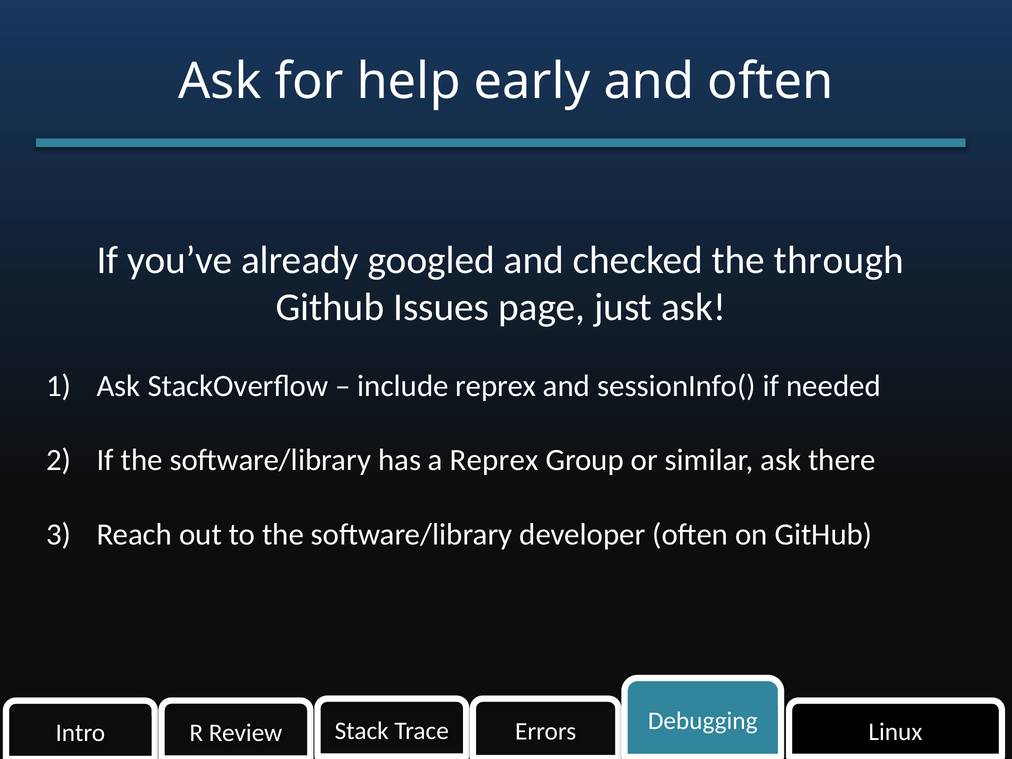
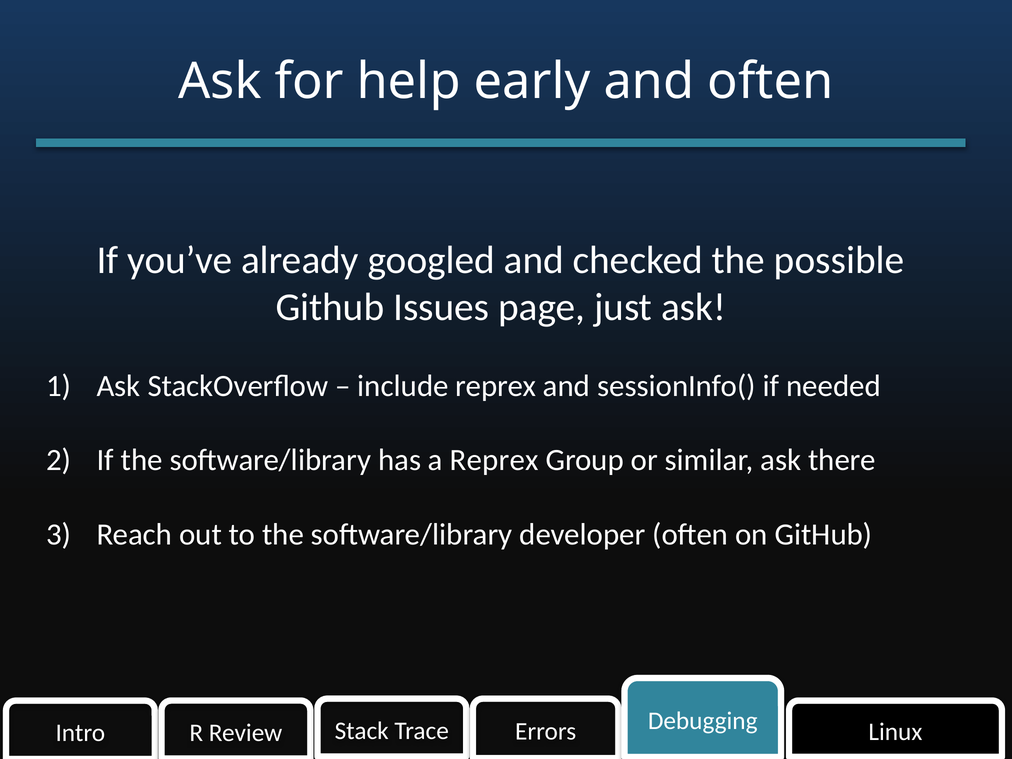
through: through -> possible
